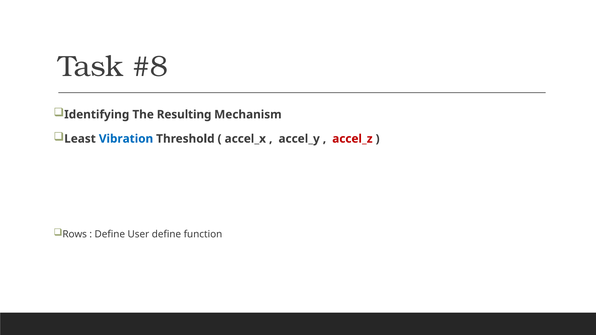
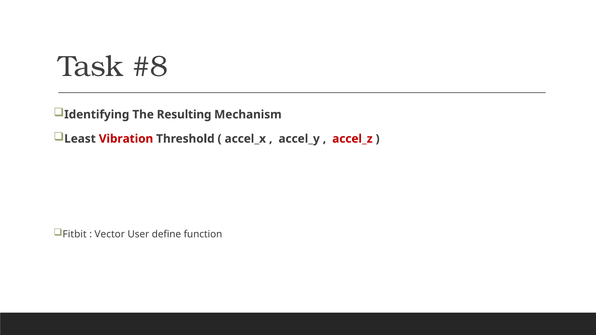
Vibration colour: blue -> red
Rows: Rows -> Fitbit
Define at (110, 234): Define -> Vector
